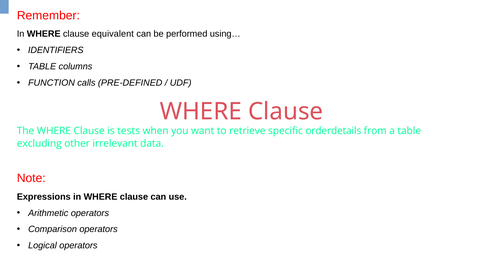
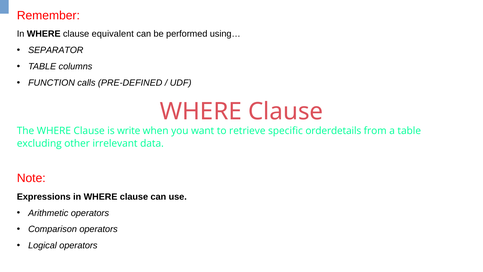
IDENTIFIERS: IDENTIFIERS -> SEPARATOR
tests: tests -> write
